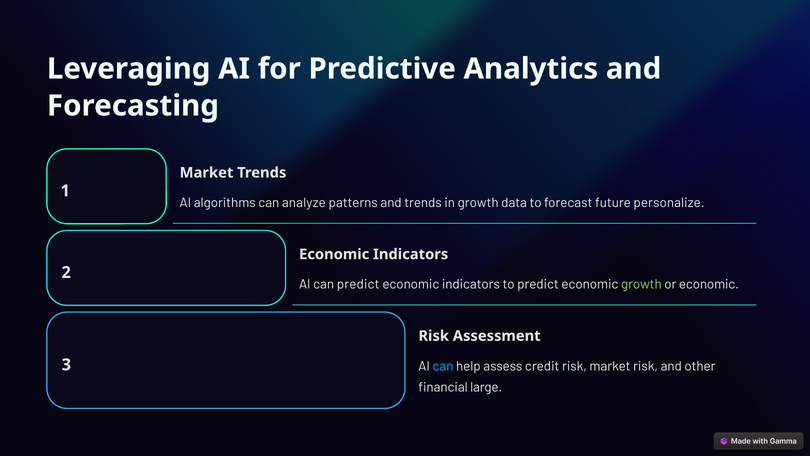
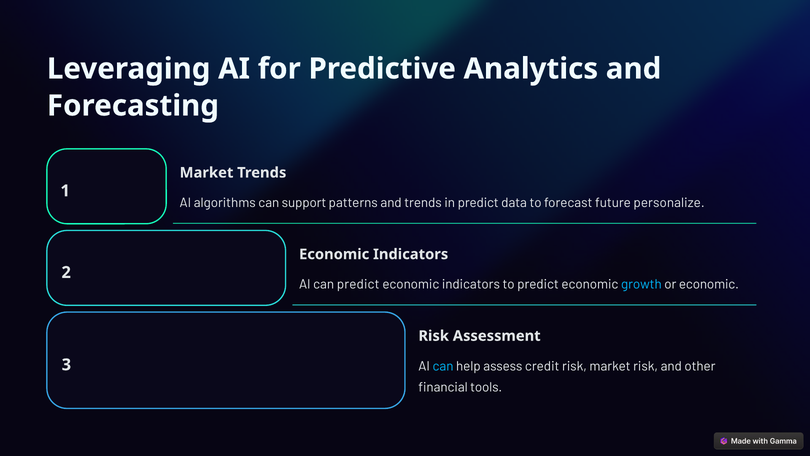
analyze: analyze -> support
in growth: growth -> predict
growth at (641, 284) colour: light green -> light blue
large: large -> tools
